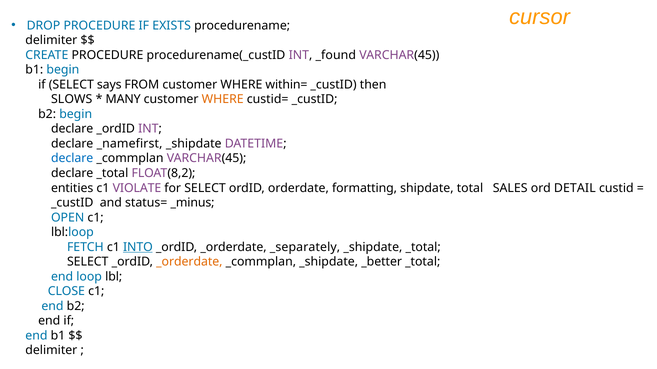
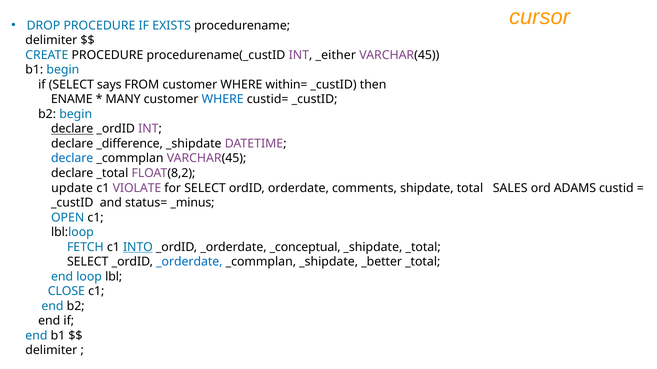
_found: _found -> _either
SLOWS: SLOWS -> ENAME
WHERE at (223, 100) colour: orange -> blue
declare at (72, 129) underline: none -> present
_namefirst: _namefirst -> _difference
entities: entities -> update
formatting: formatting -> comments
DETAIL: DETAIL -> ADAMS
_separately: _separately -> _conceptual
_orderdate at (189, 262) colour: orange -> blue
